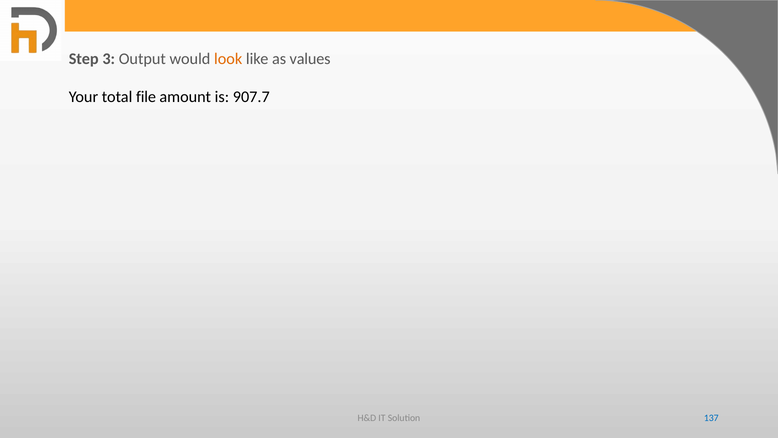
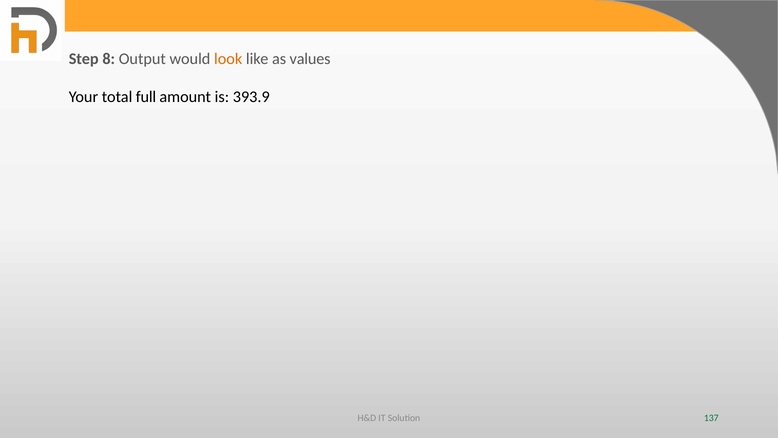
3: 3 -> 8
file: file -> full
907.7: 907.7 -> 393.9
137 colour: blue -> green
